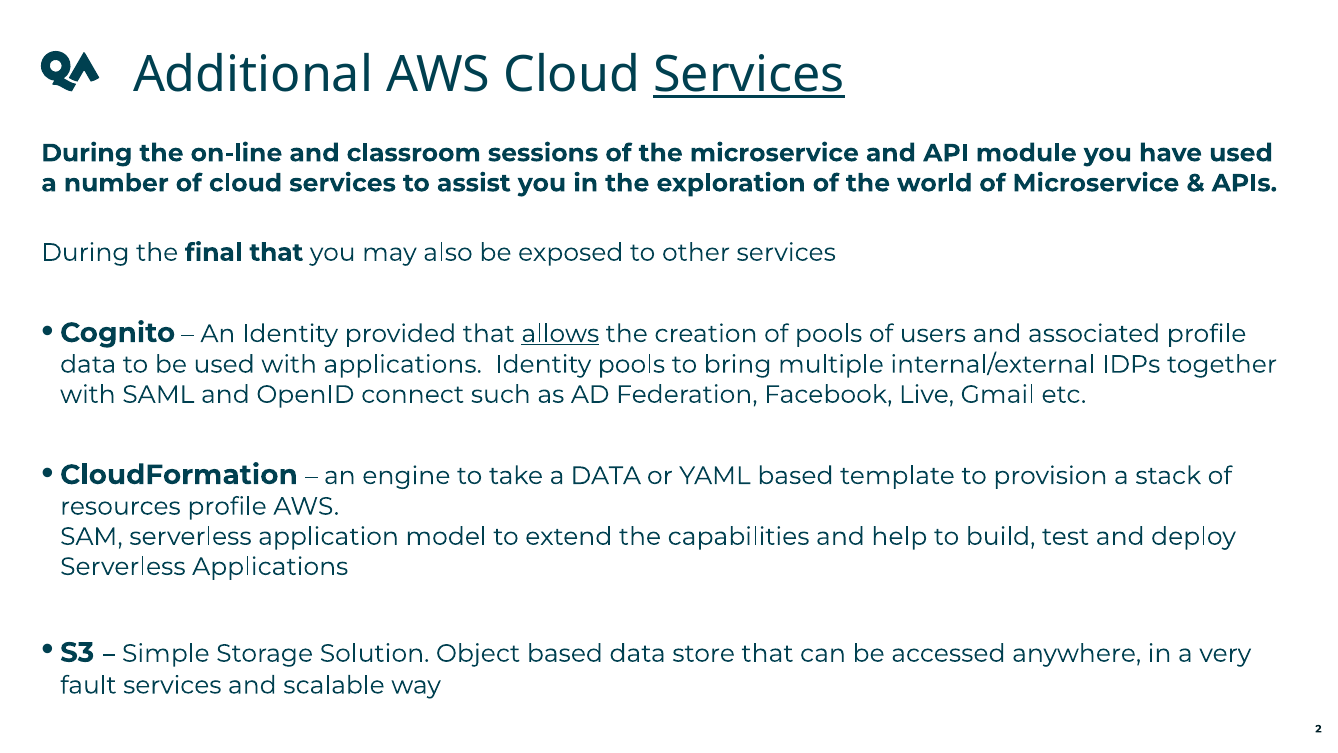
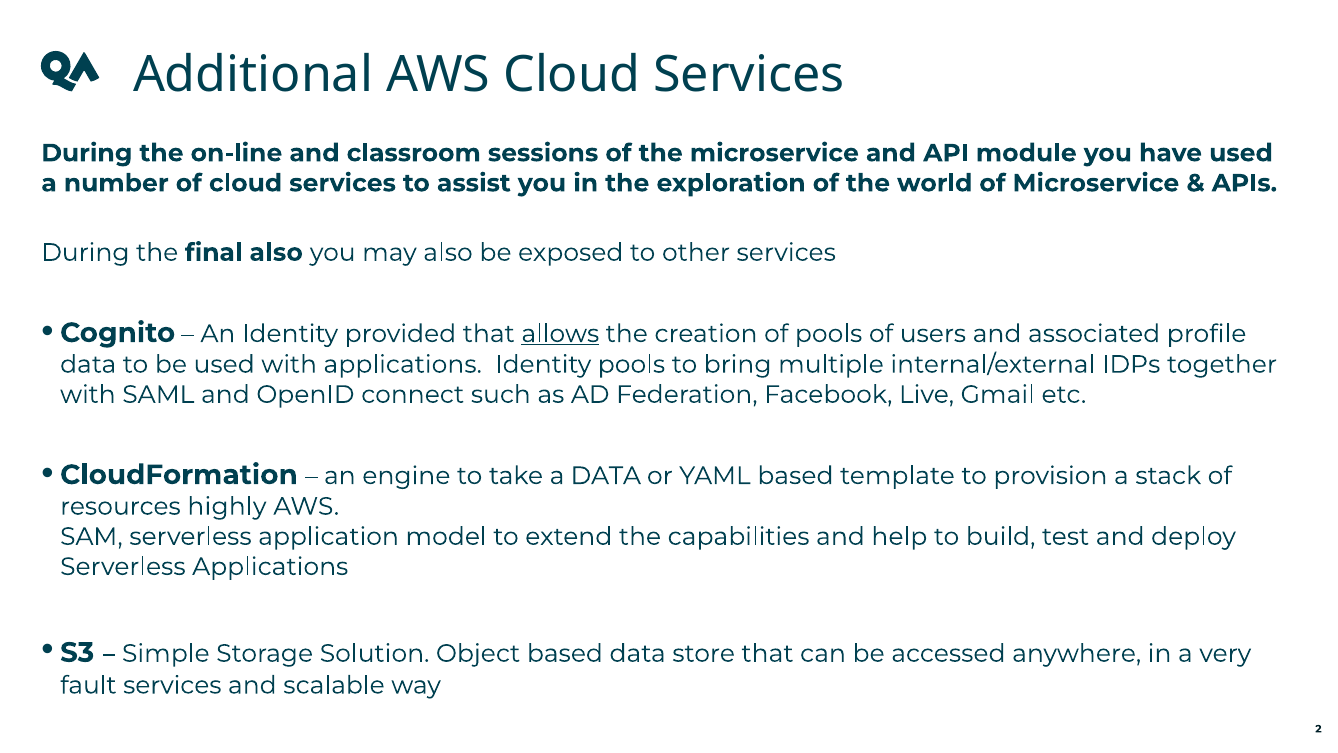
Services at (749, 75) underline: present -> none
final that: that -> also
resources profile: profile -> highly
